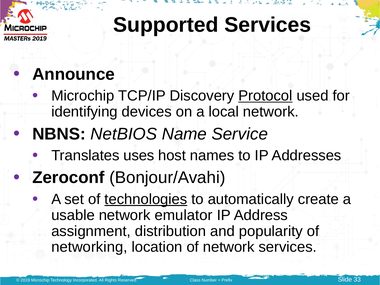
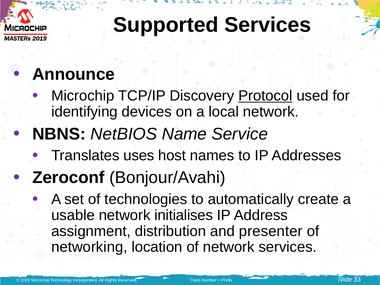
technologies underline: present -> none
emulator: emulator -> initialises
popularity: popularity -> presenter
